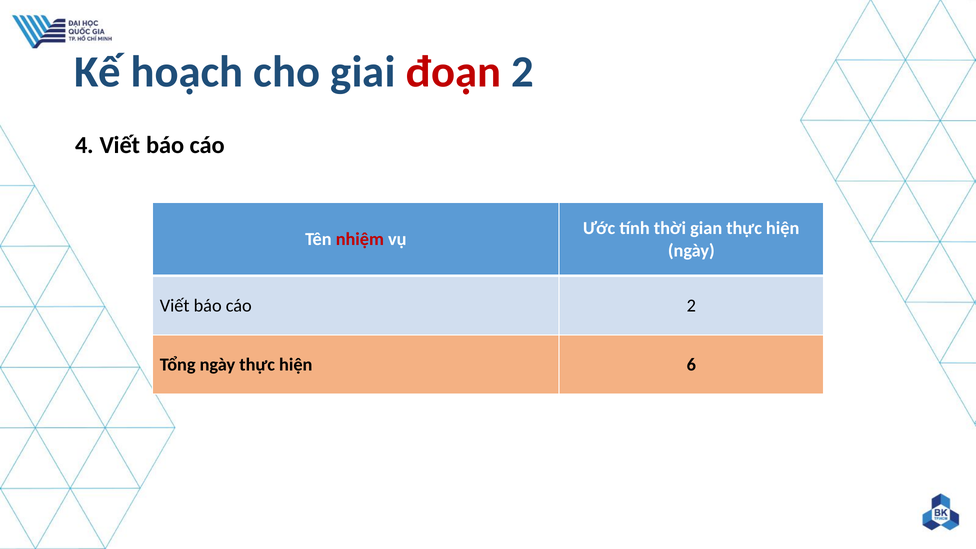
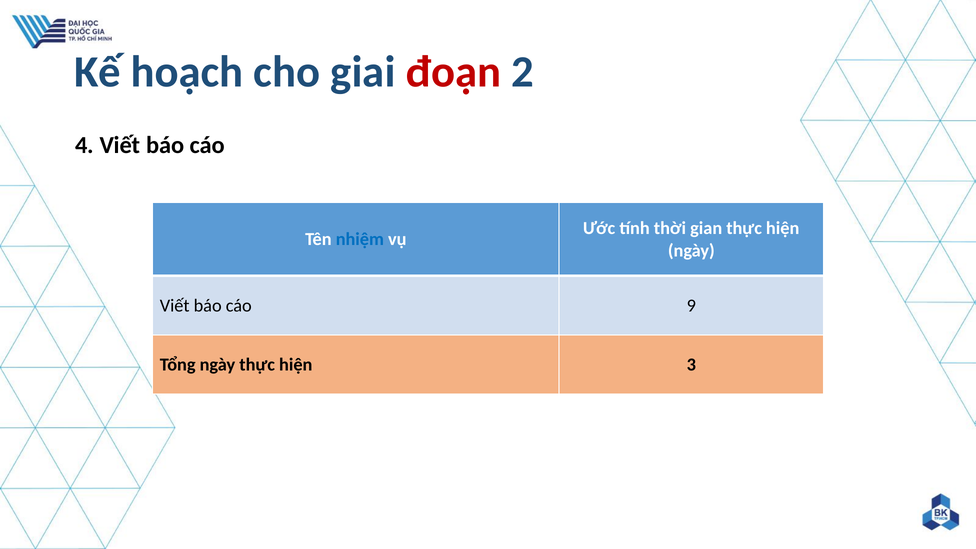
nhiệm colour: red -> blue
cáo 2: 2 -> 9
6: 6 -> 3
